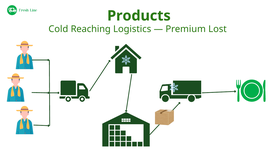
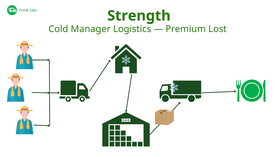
Products: Products -> Strength
Reaching: Reaching -> Manager
